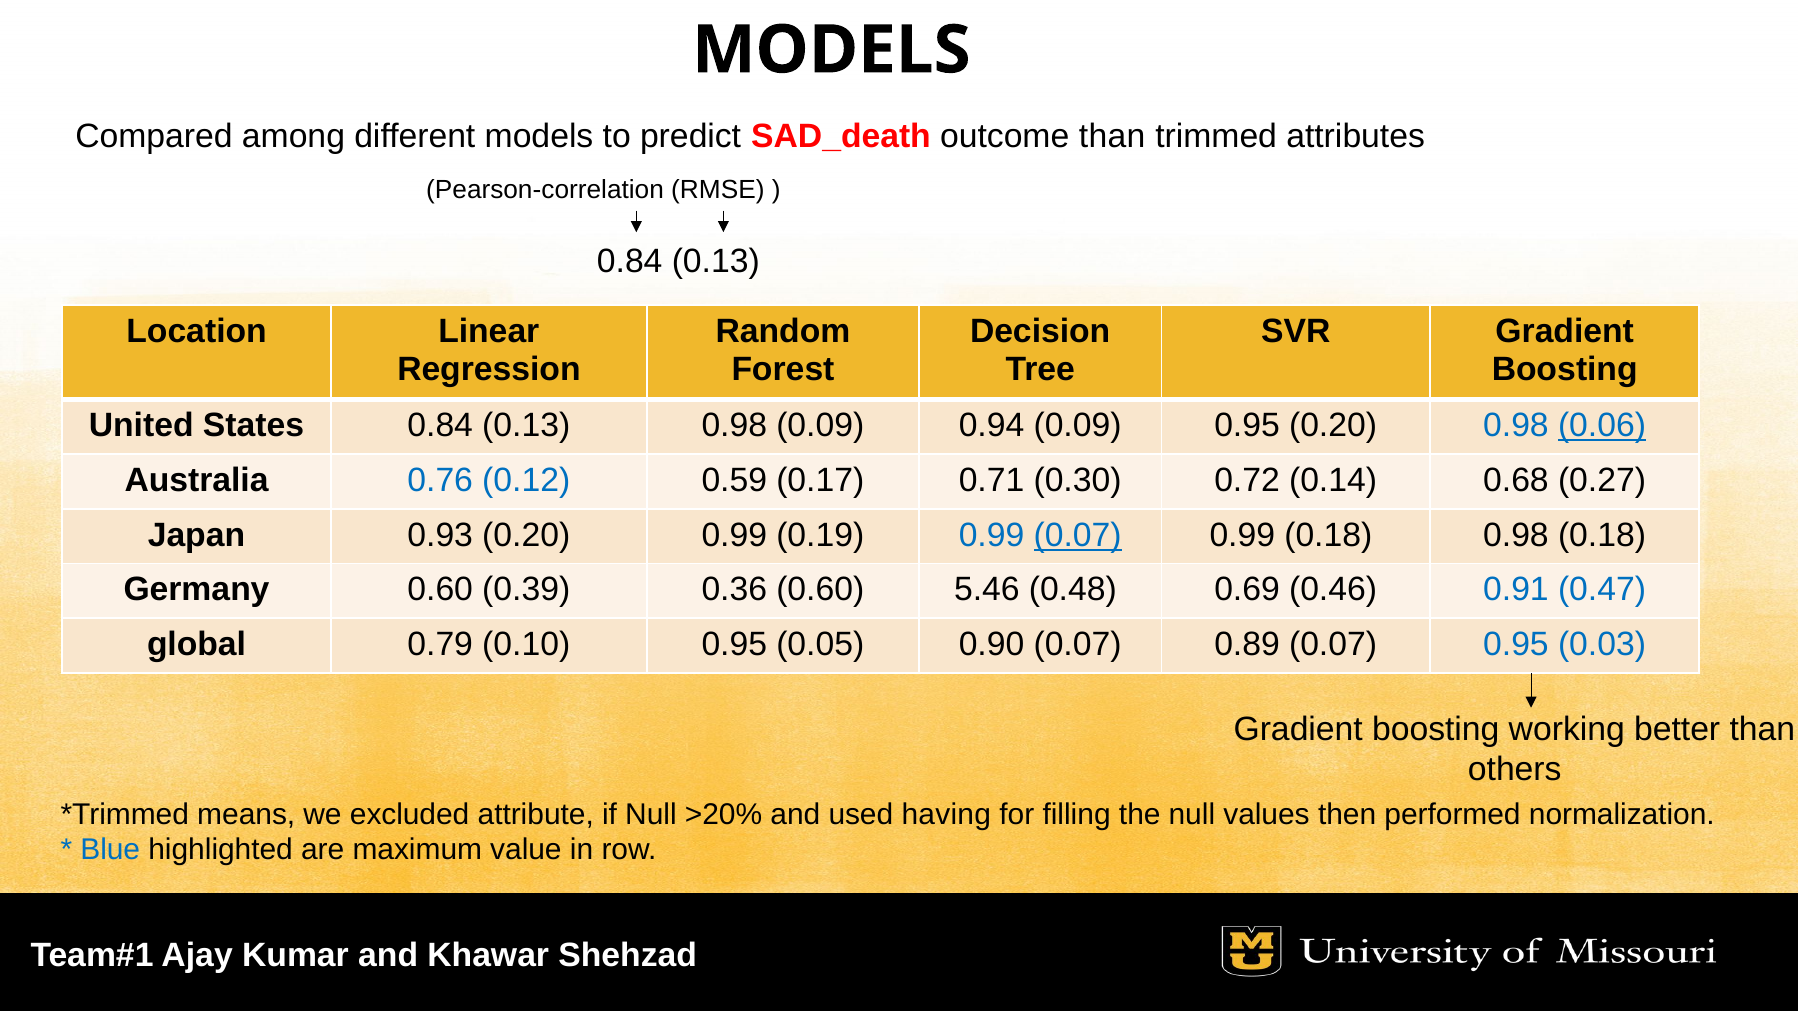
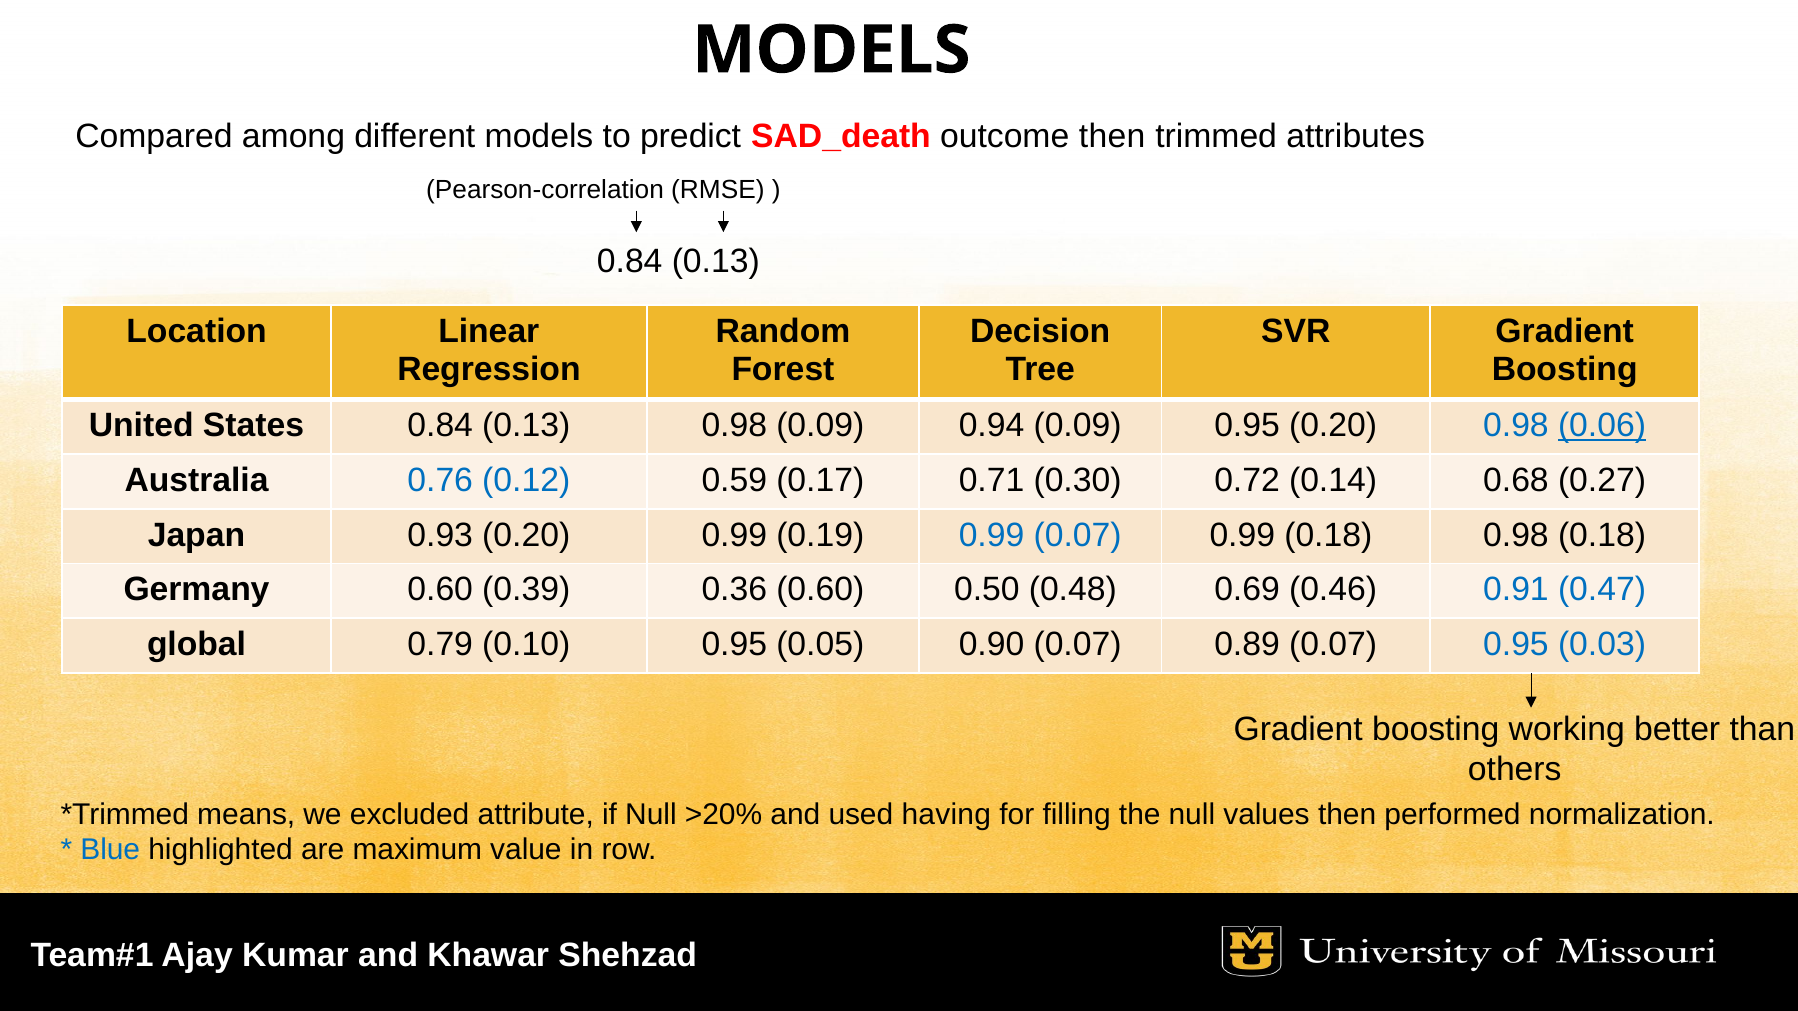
outcome than: than -> then
0.07 at (1078, 535) underline: present -> none
5.46: 5.46 -> 0.50
